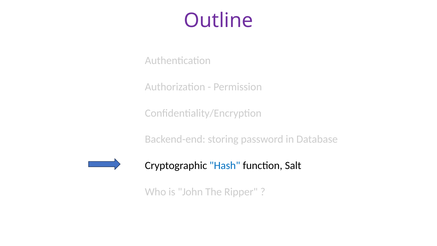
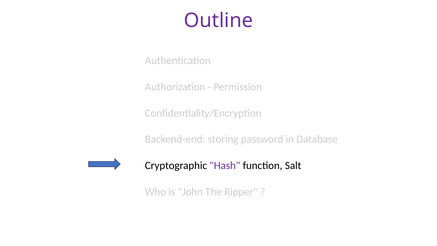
Hash colour: blue -> purple
